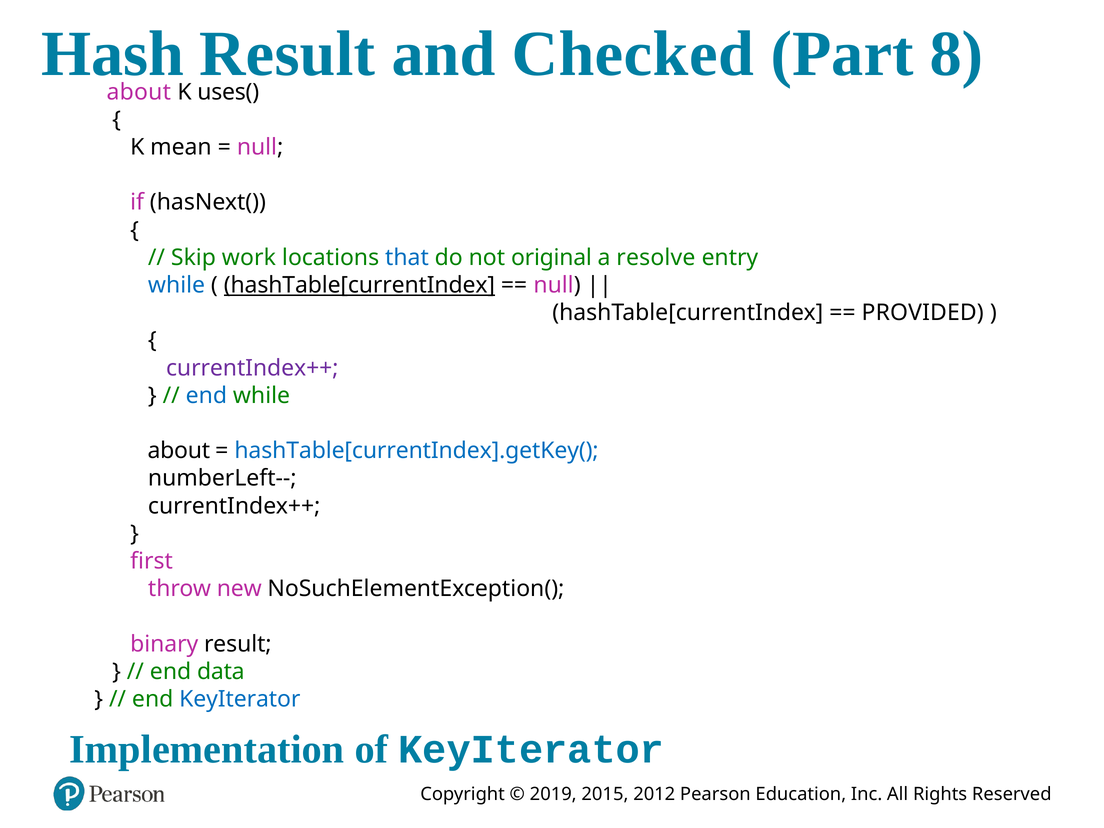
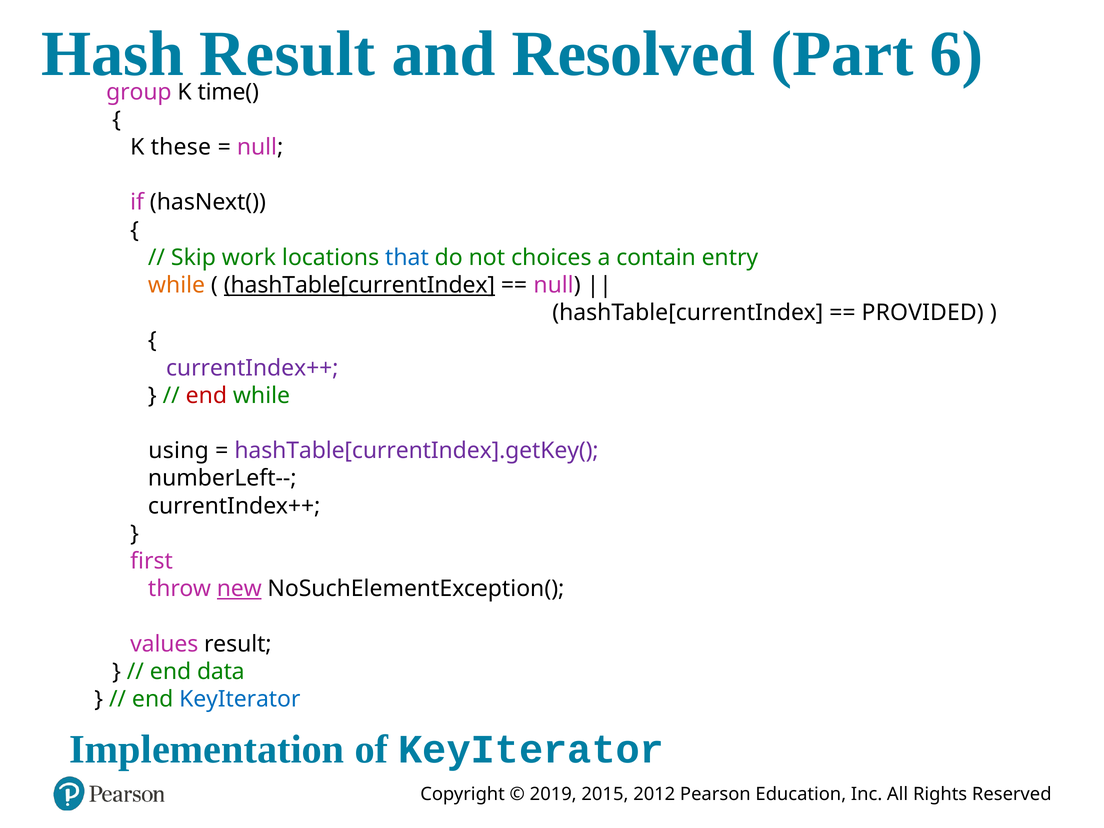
Checked: Checked -> Resolved
8: 8 -> 6
about at (139, 92): about -> group
uses(: uses( -> time(
mean: mean -> these
original: original -> choices
resolve: resolve -> contain
while at (177, 285) colour: blue -> orange
end at (206, 396) colour: blue -> red
about at (179, 451): about -> using
hashTable[currentIndex].getKey( colour: blue -> purple
new underline: none -> present
binary: binary -> values
